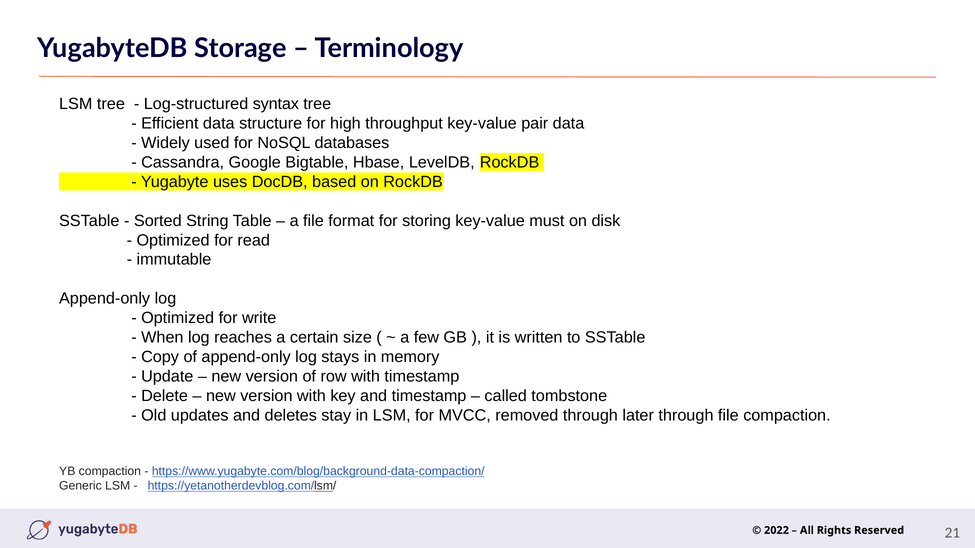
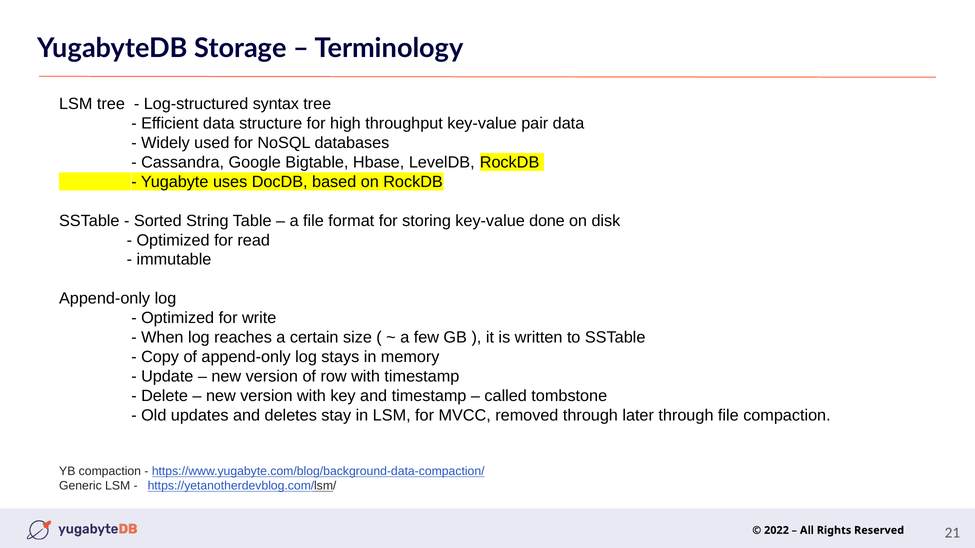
must: must -> done
